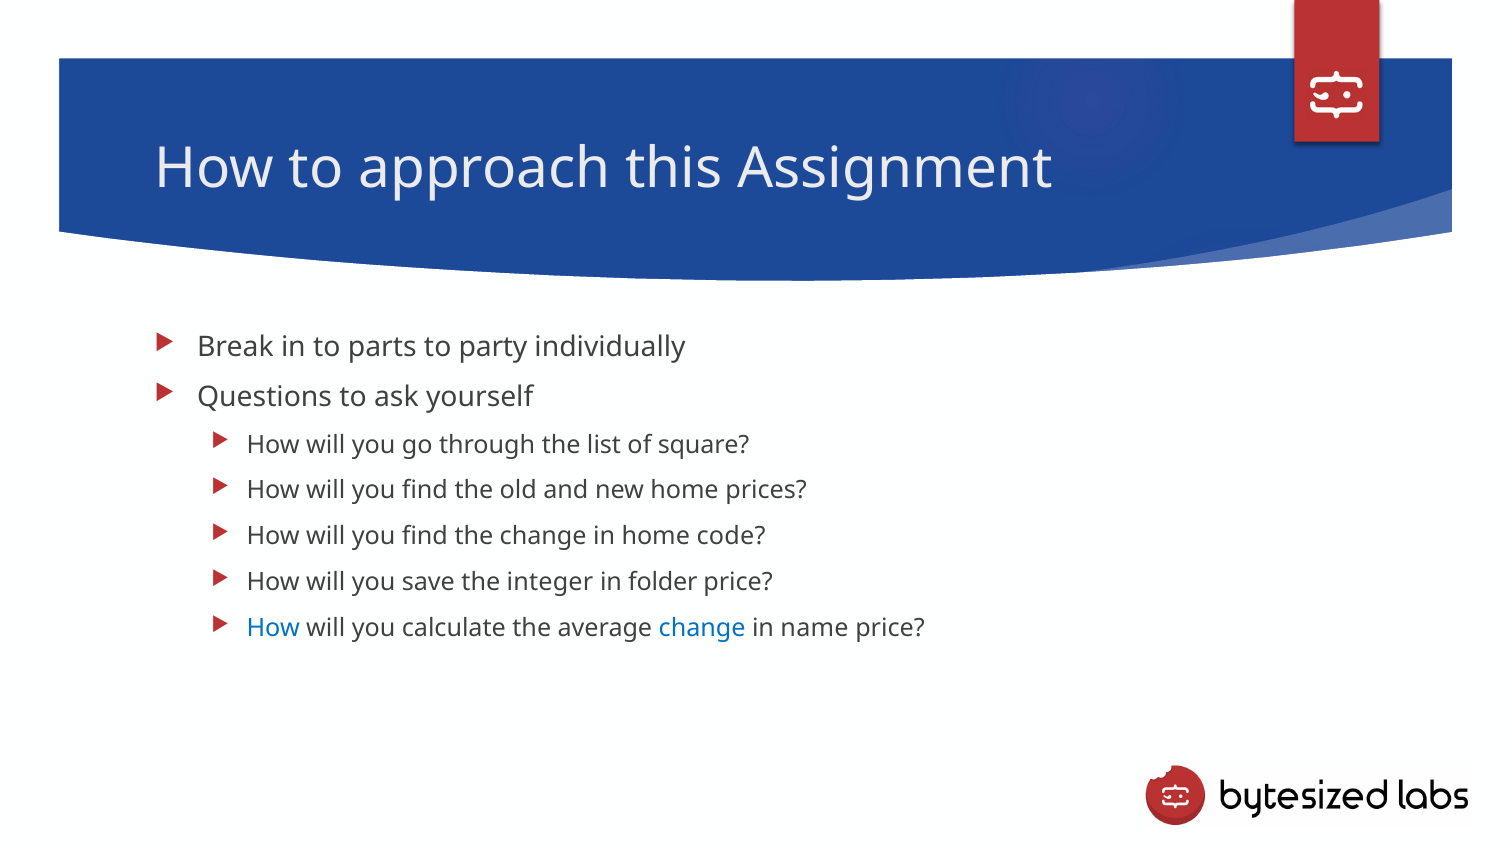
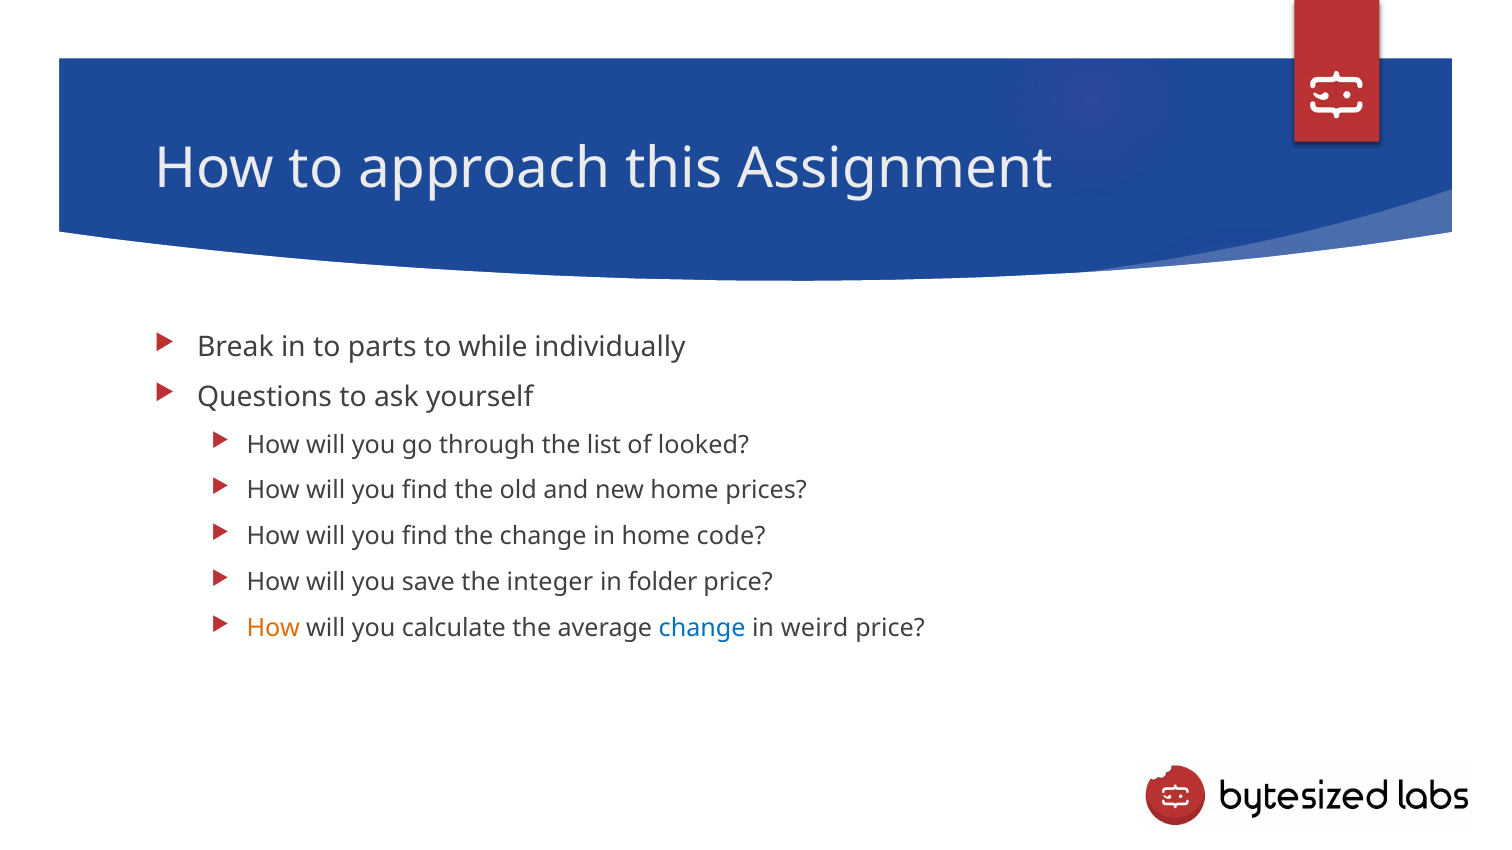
party: party -> while
square: square -> looked
How at (273, 629) colour: blue -> orange
name: name -> weird
